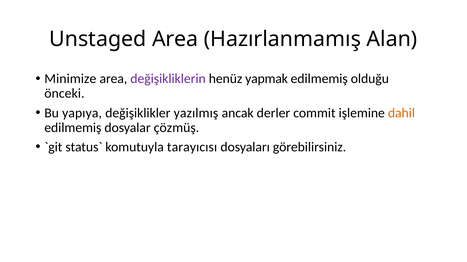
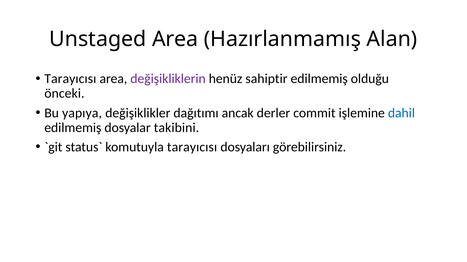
Minimize at (70, 79): Minimize -> Tarayıcısı
yapmak: yapmak -> sahiptir
yazılmış: yazılmış -> dağıtımı
dahil colour: orange -> blue
çözmüş: çözmüş -> takibini
